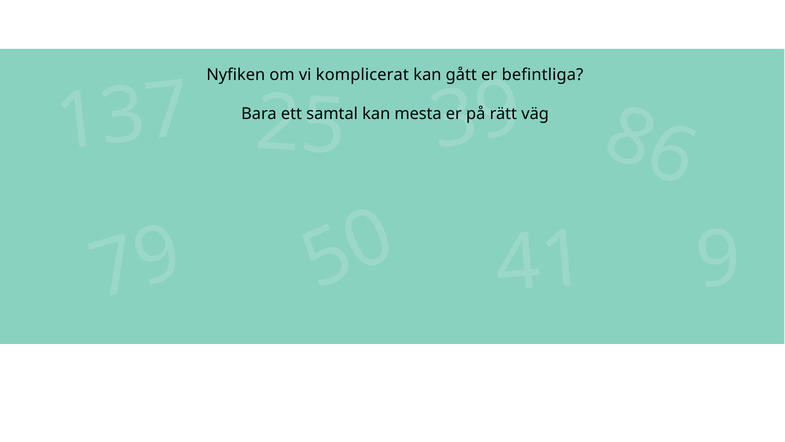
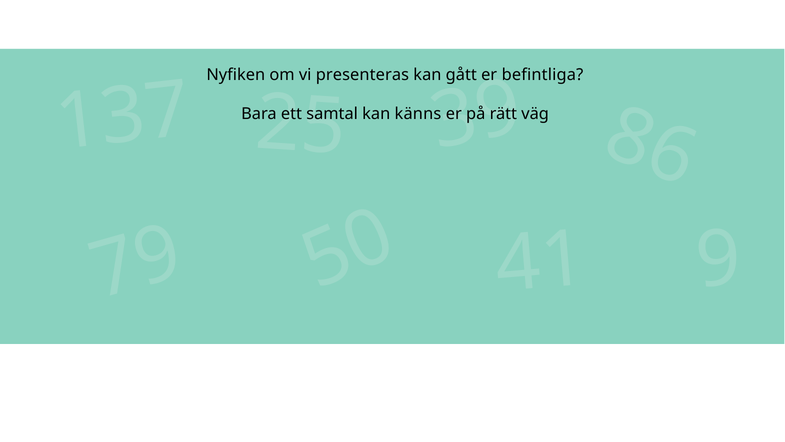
komplicerat: komplicerat -> presenteras
mesta: mesta -> känns
